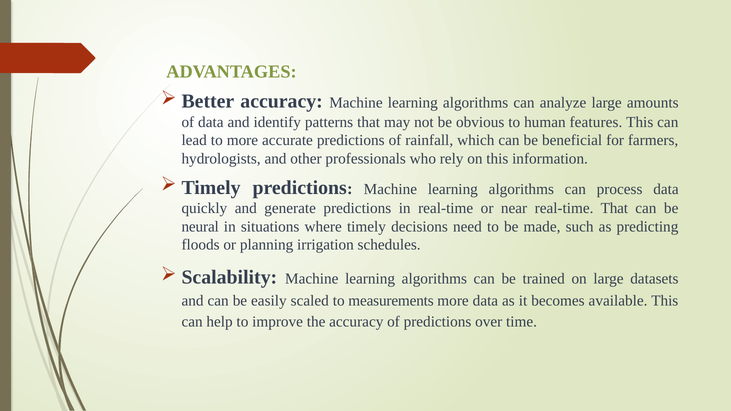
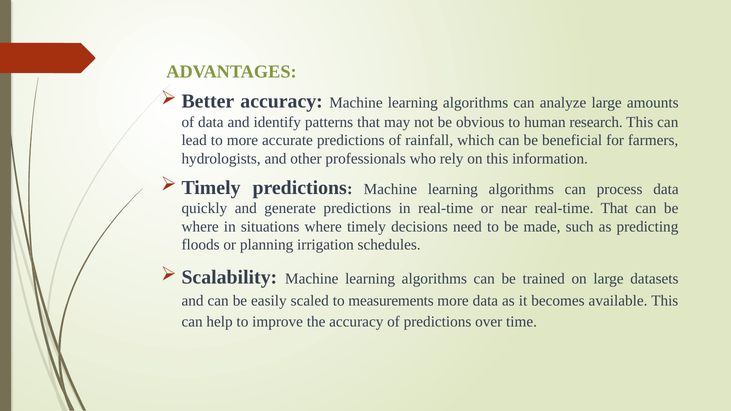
features: features -> research
neural at (200, 227): neural -> where
